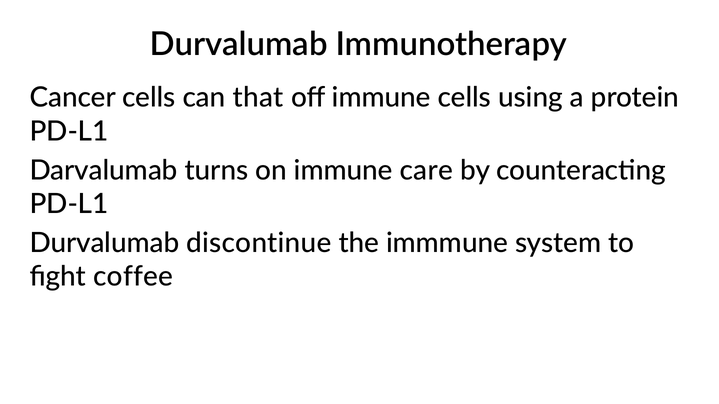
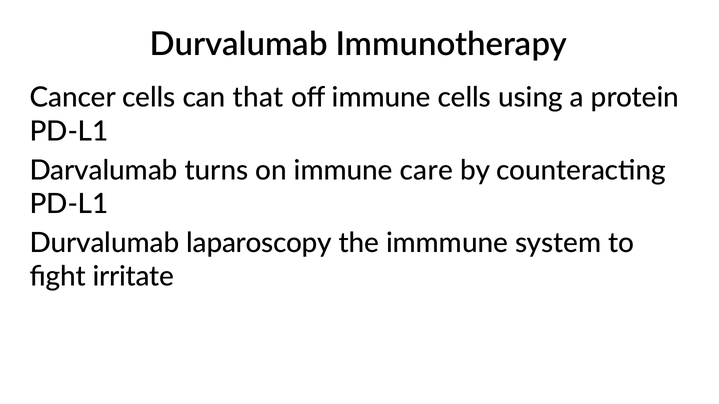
discontinue: discontinue -> laparoscopy
coffee: coffee -> irritate
